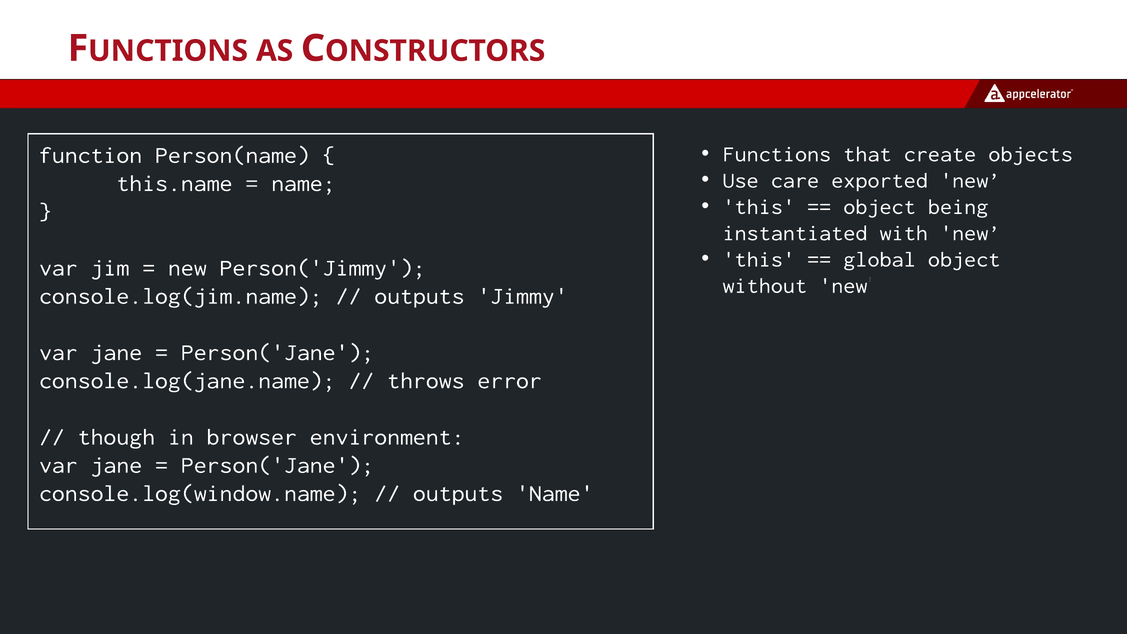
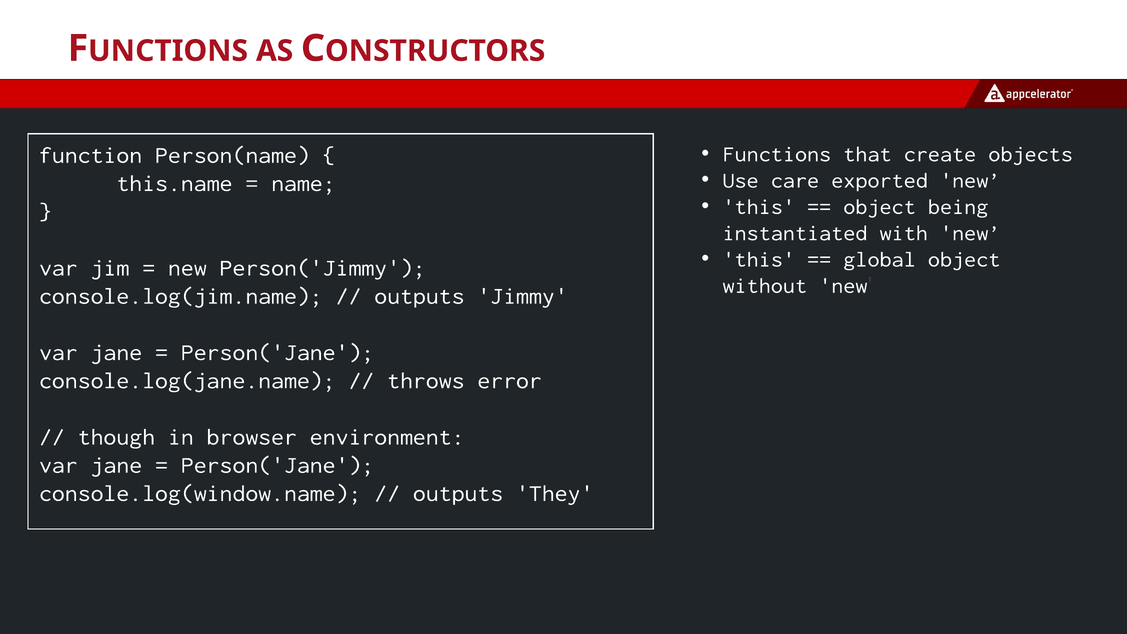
outputs Name: Name -> They
